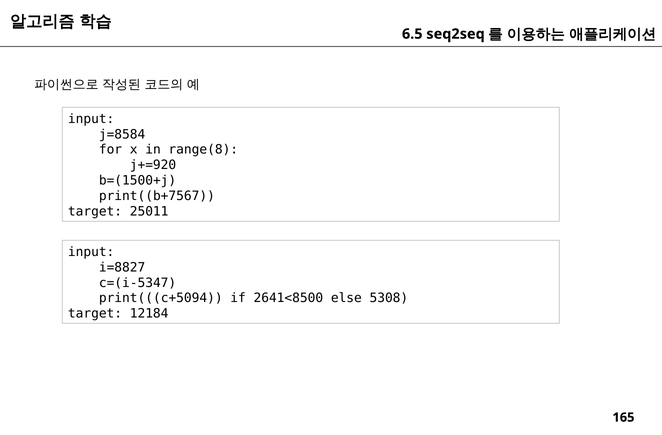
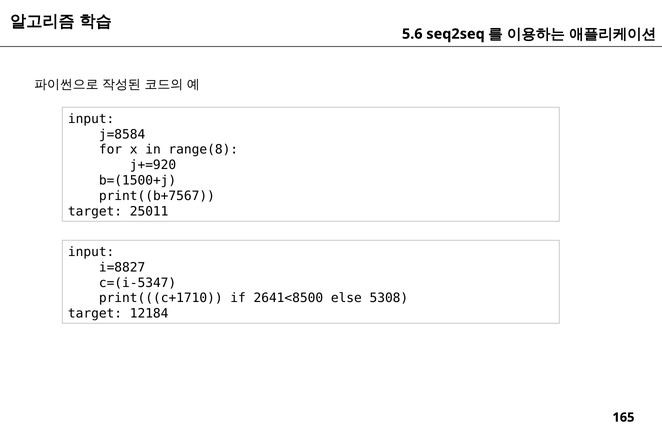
6.5: 6.5 -> 5.6
print(((c+5094: print(((c+5094 -> print(((c+1710
